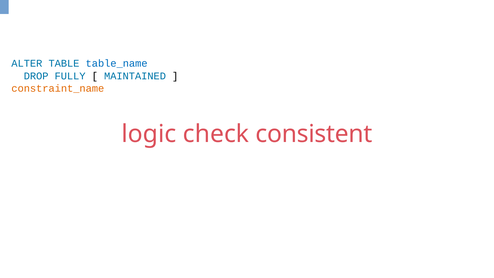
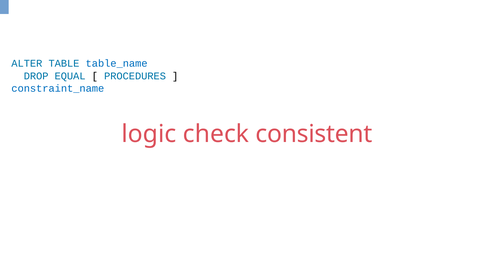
FULLY: FULLY -> EQUAL
MAINTAINED: MAINTAINED -> PROCEDURES
constraint_name colour: orange -> blue
